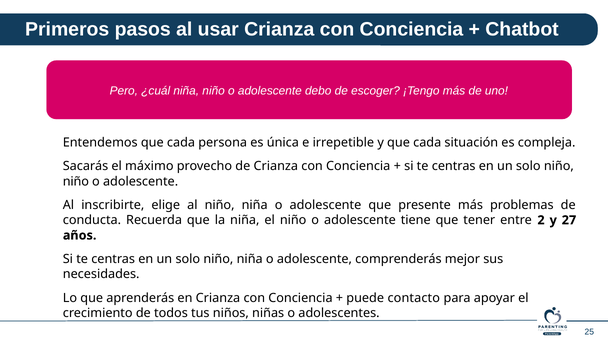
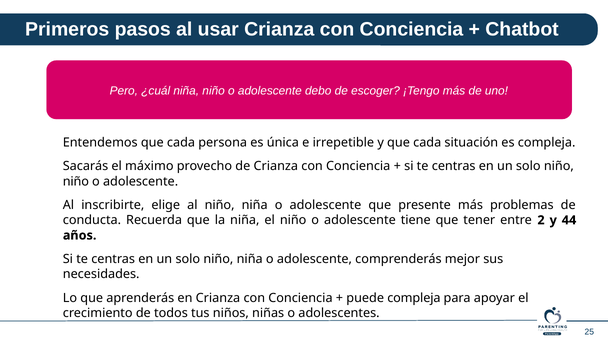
27: 27 -> 44
puede contacto: contacto -> compleja
